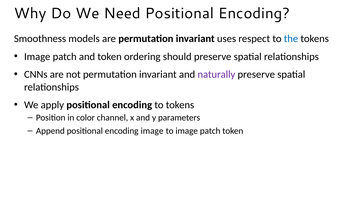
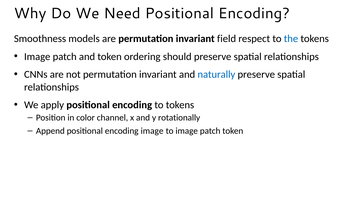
uses: uses -> field
naturally colour: purple -> blue
parameters: parameters -> rotationally
